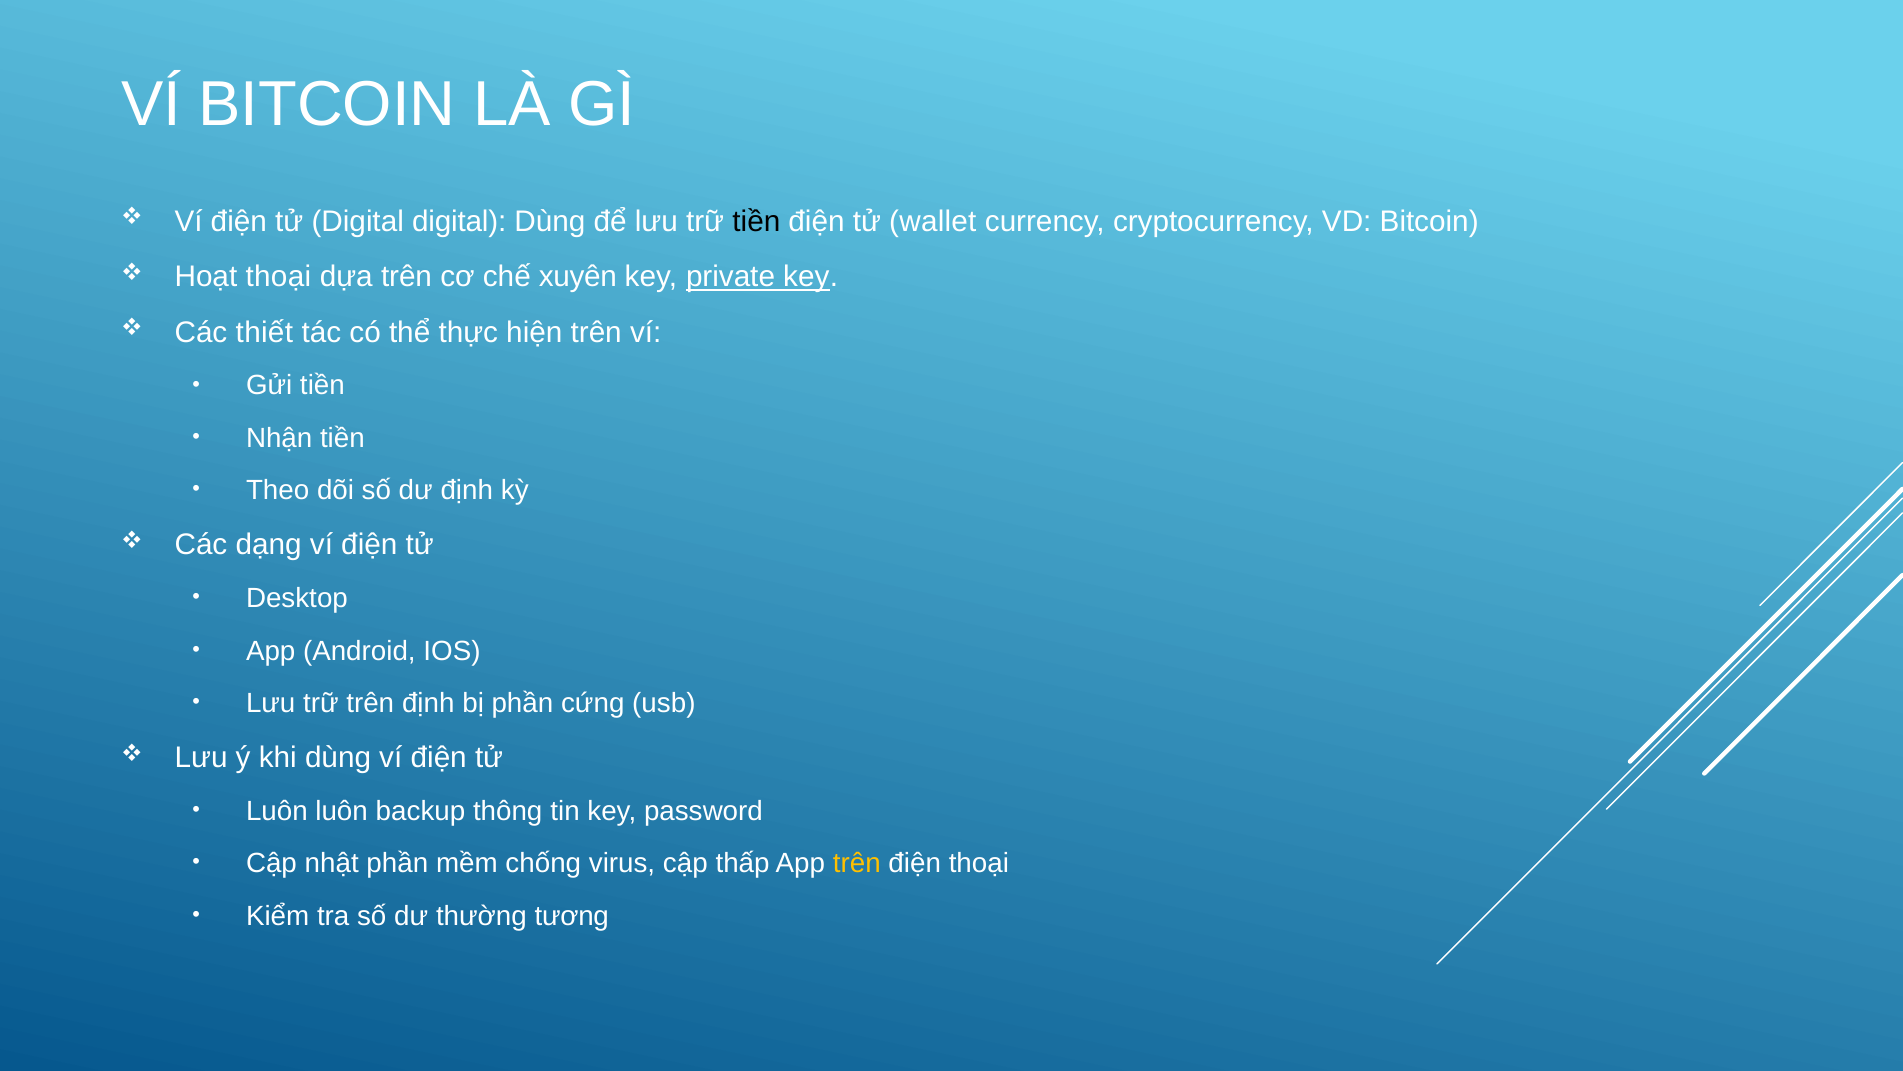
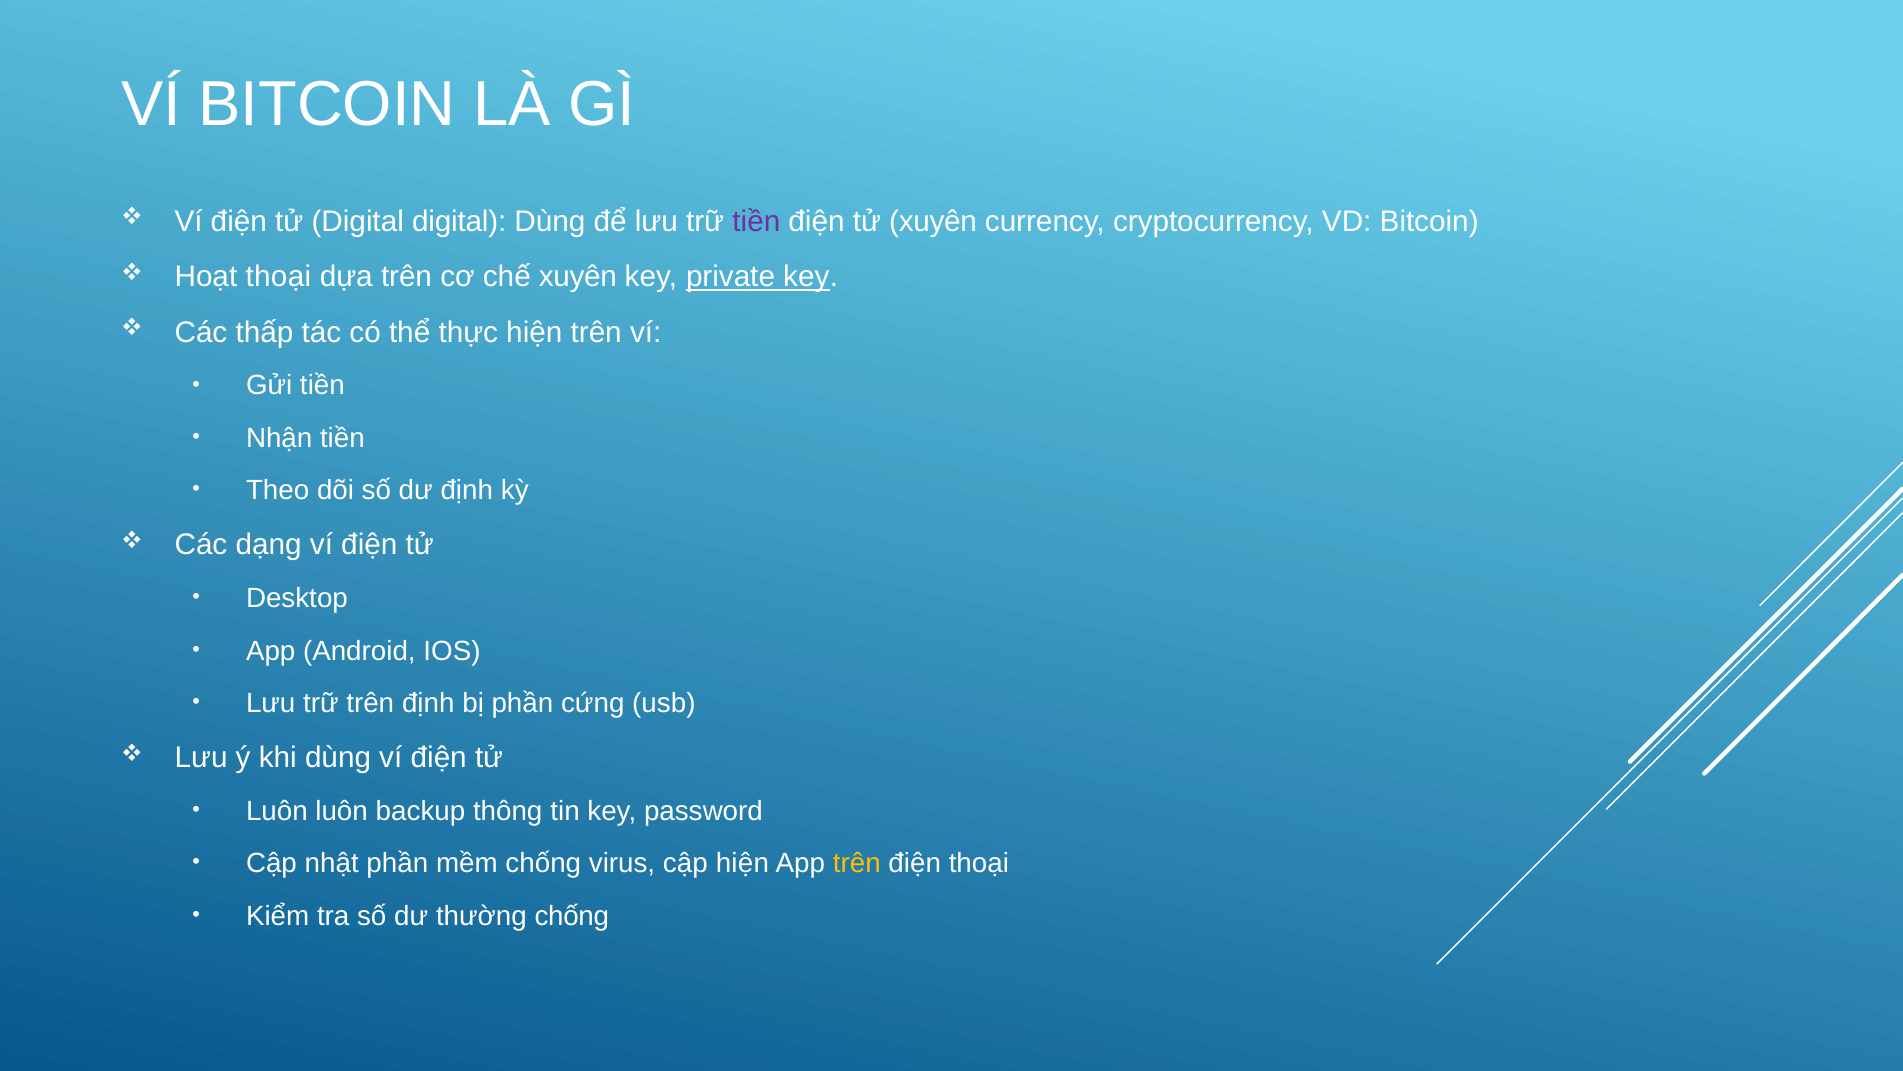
tiền at (756, 221) colour: black -> purple
tử wallet: wallet -> xuyên
thiết: thiết -> thấp
cập thấp: thấp -> hiện
thường tương: tương -> chống
